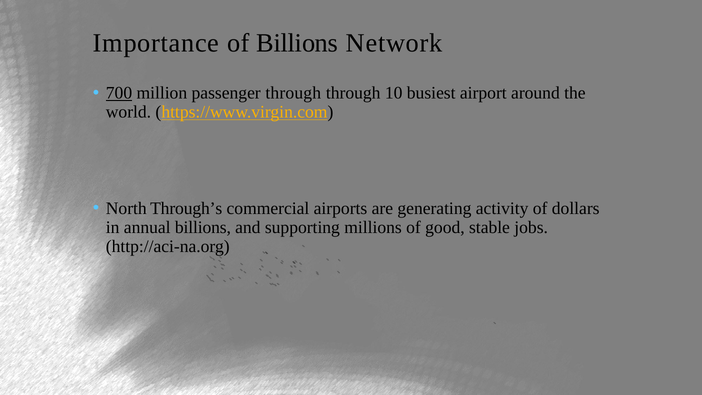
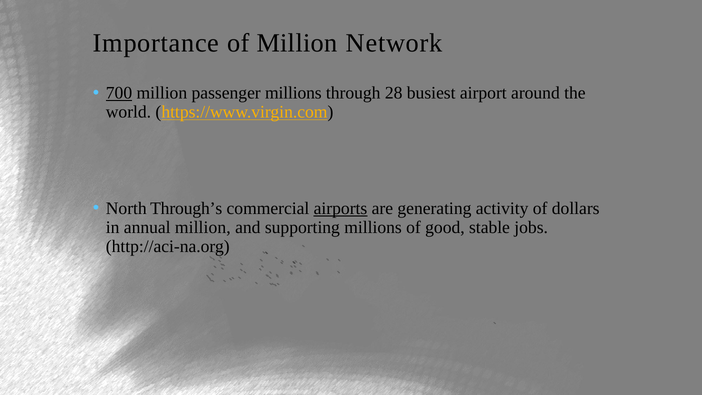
of Billions: Billions -> Million
passenger through: through -> millions
10: 10 -> 28
airports underline: none -> present
annual billions: billions -> million
